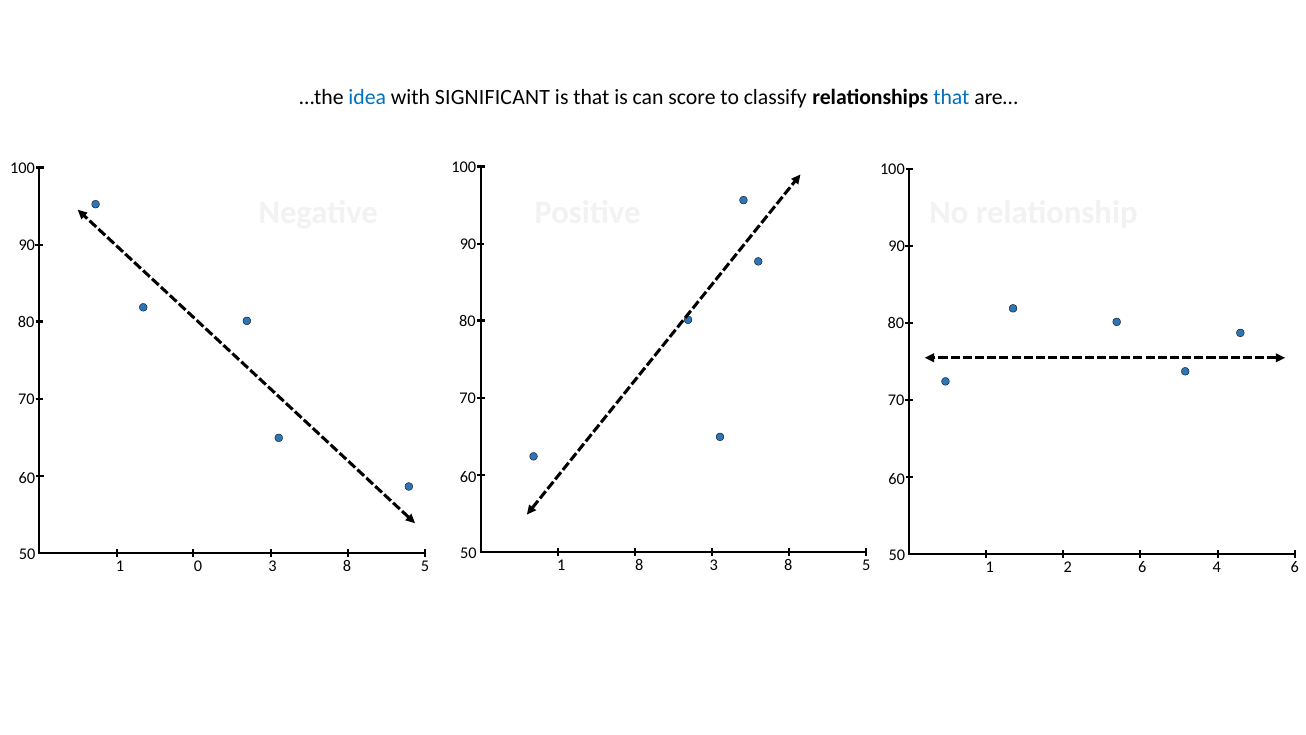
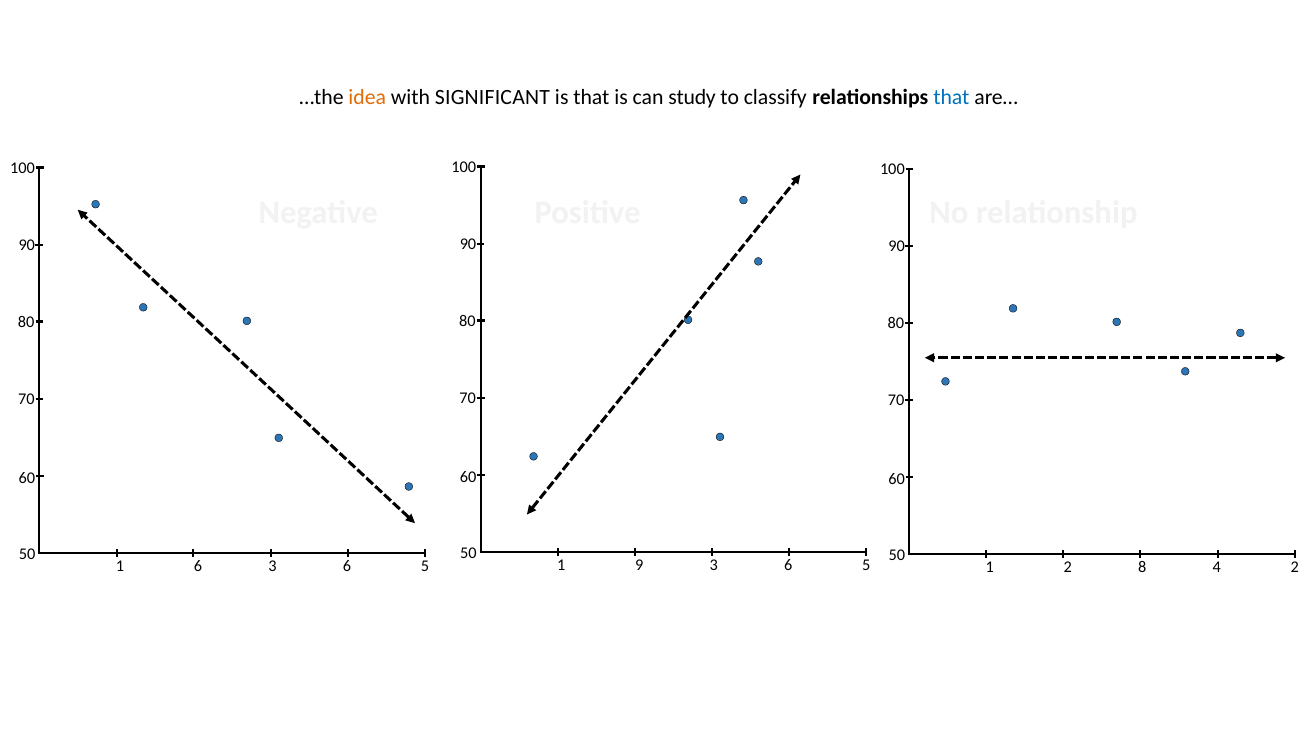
idea colour: blue -> orange
score: score -> study
1 8: 8 -> 9
8 at (788, 565): 8 -> 6
1 0: 0 -> 6
8 at (347, 566): 8 -> 6
2 6: 6 -> 8
4 6: 6 -> 2
